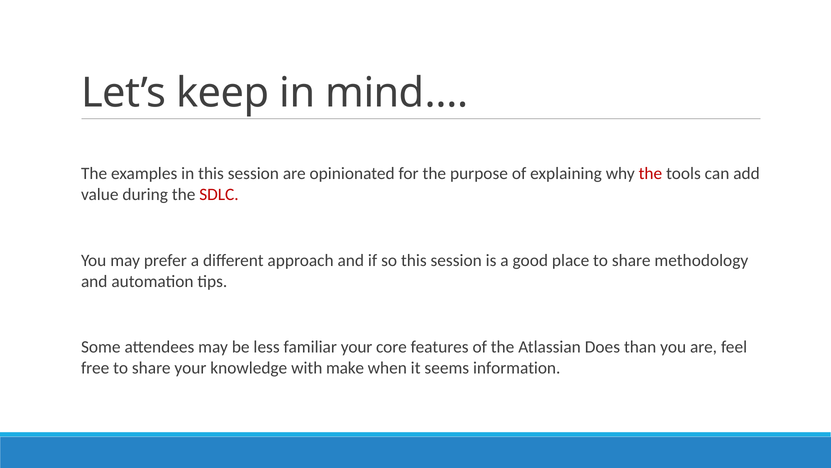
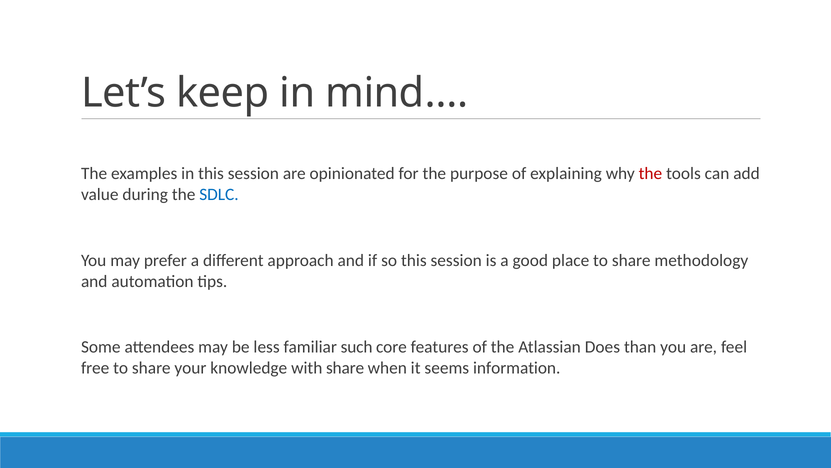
SDLC colour: red -> blue
familiar your: your -> such
with make: make -> share
